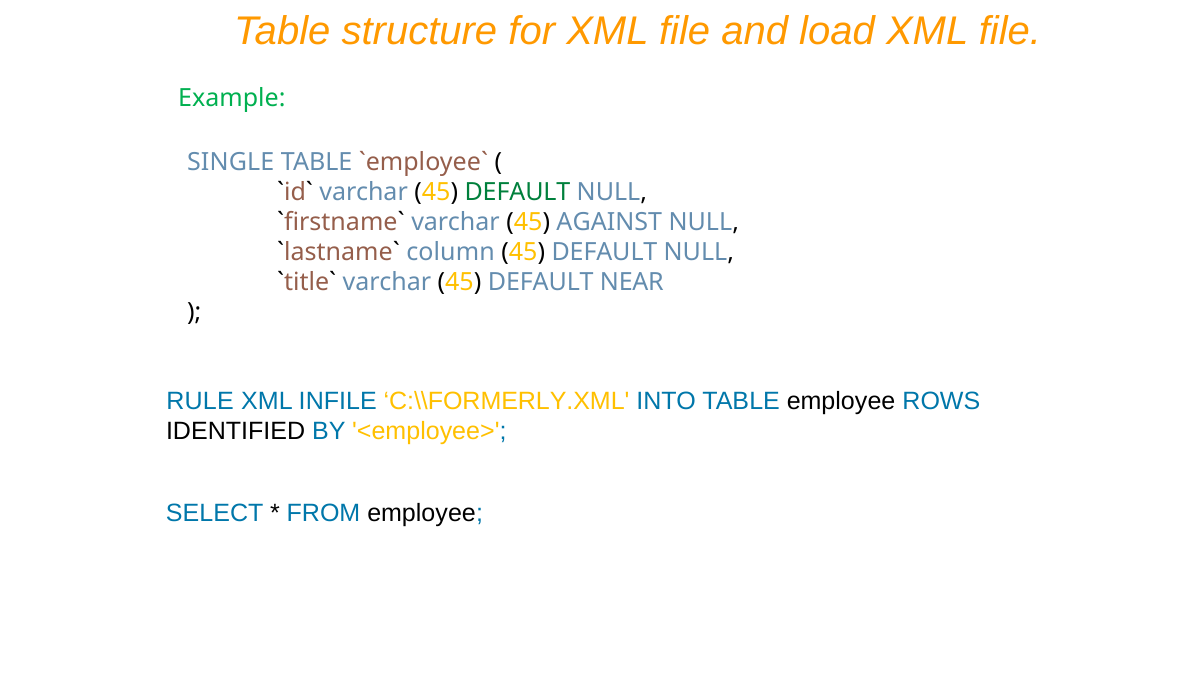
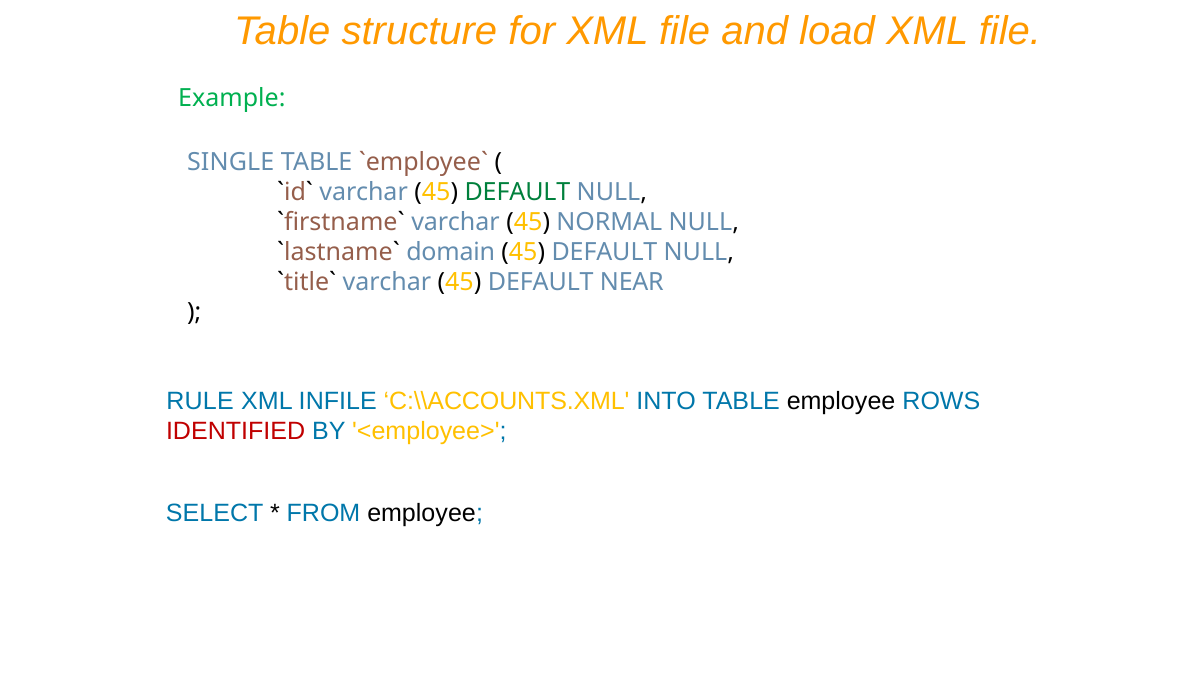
AGAINST: AGAINST -> NORMAL
column: column -> domain
C:\\FORMERLY.XML: C:\\FORMERLY.XML -> C:\\ACCOUNTS.XML
IDENTIFIED colour: black -> red
